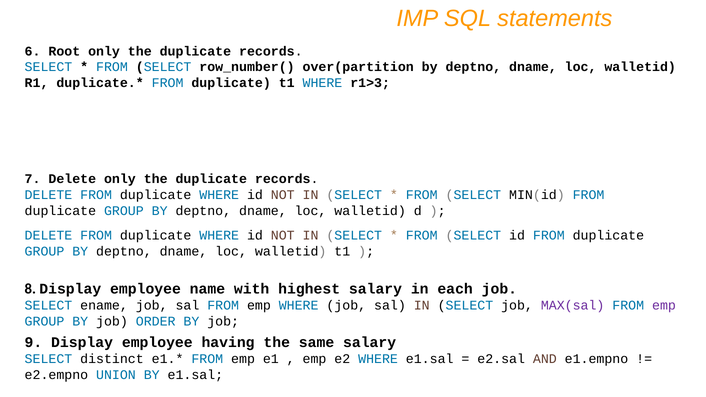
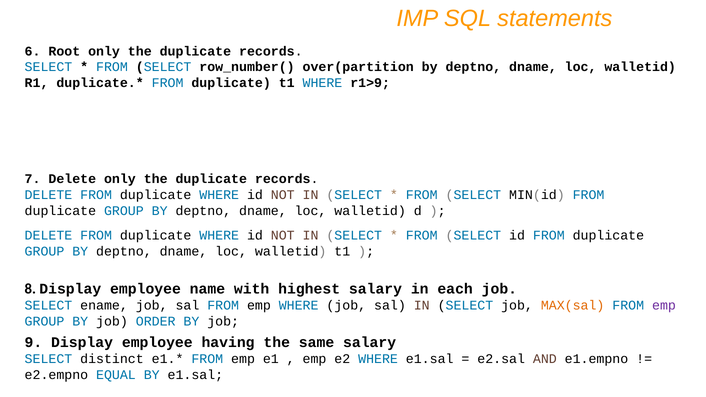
r1>3: r1>3 -> r1>9
MAX(sal colour: purple -> orange
UNION: UNION -> EQUAL
